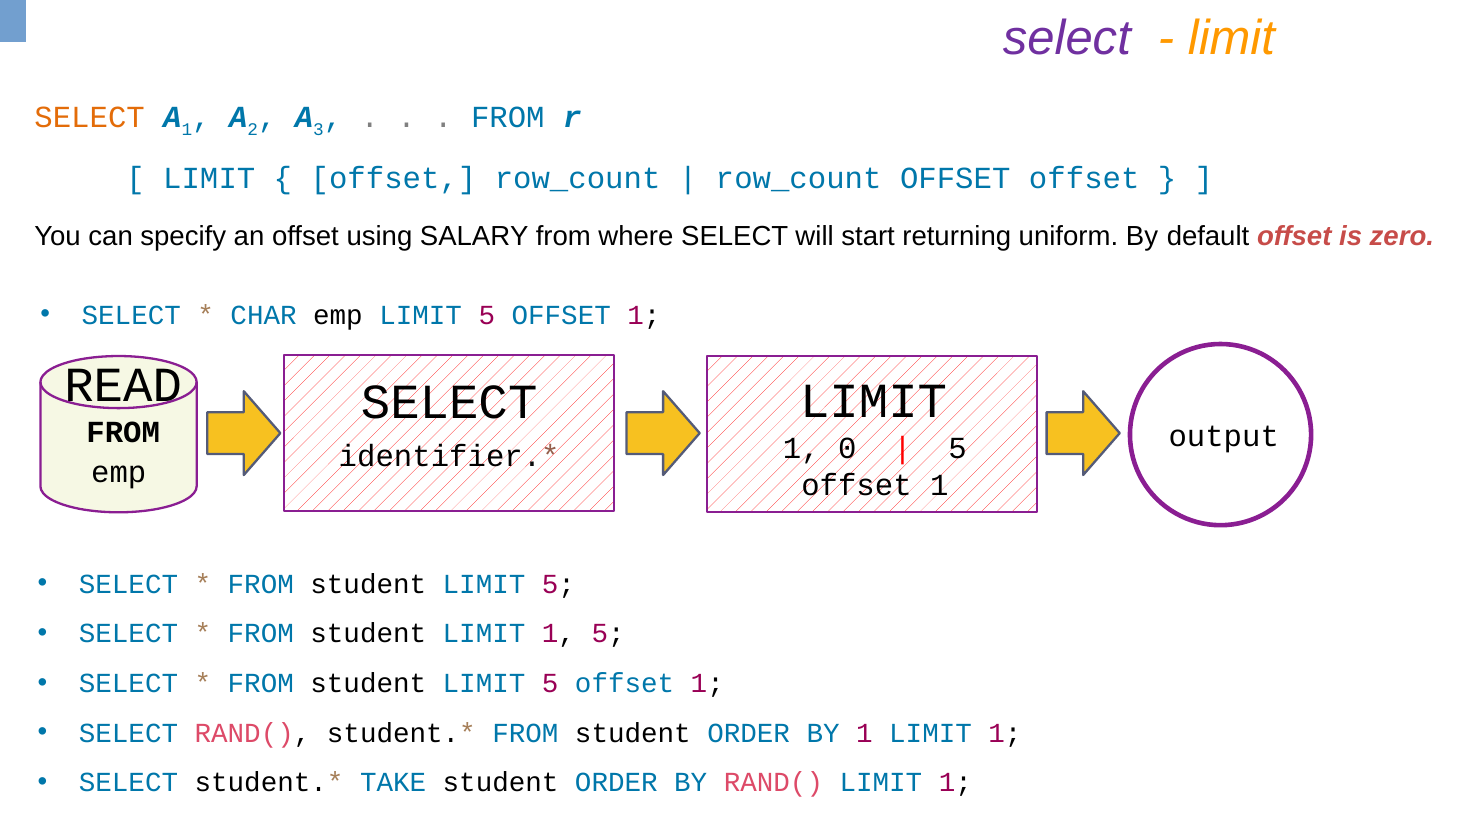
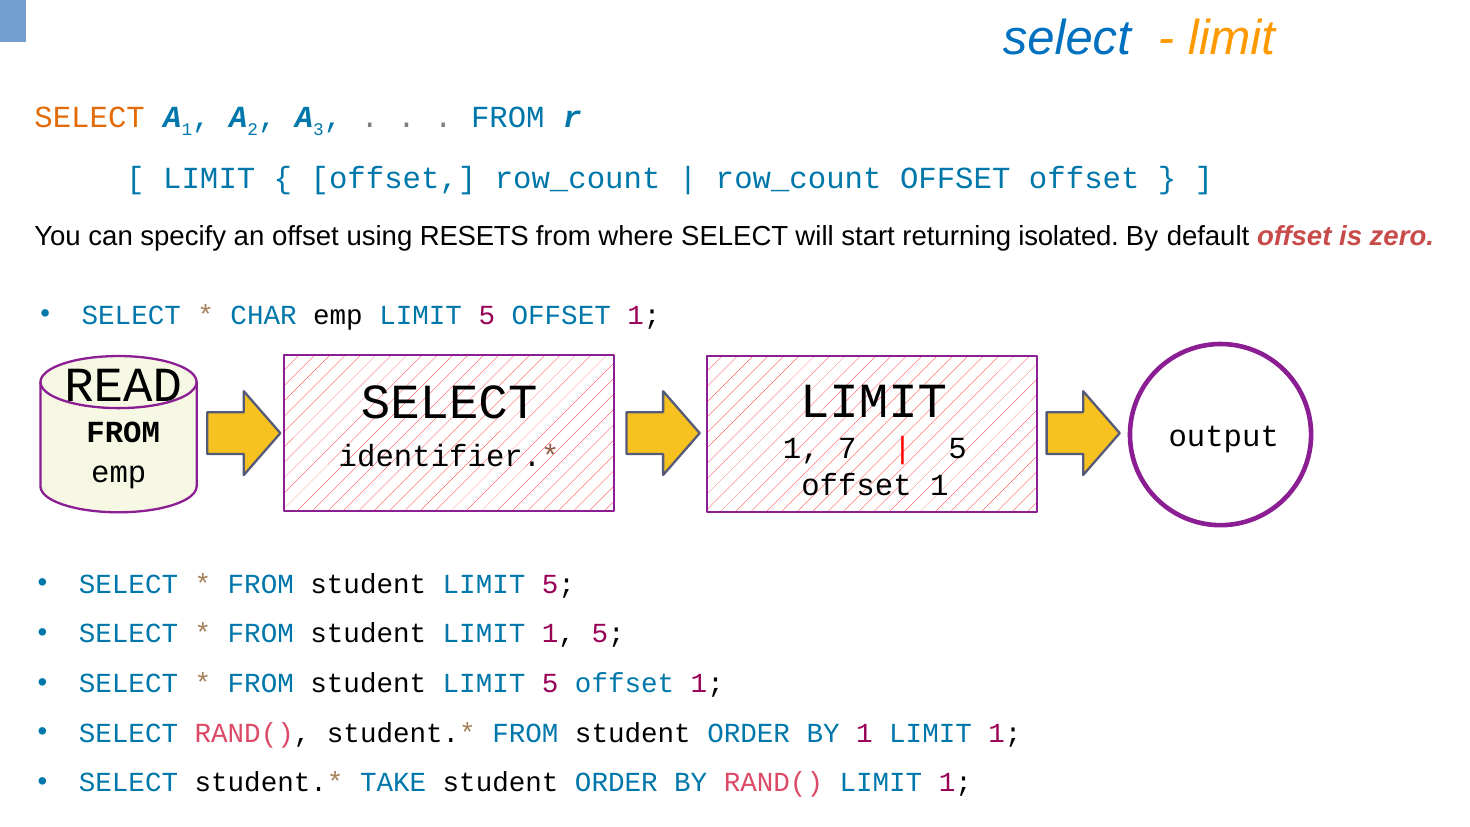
select at (1067, 38) colour: purple -> blue
SALARY: SALARY -> RESETS
uniform: uniform -> isolated
0: 0 -> 7
